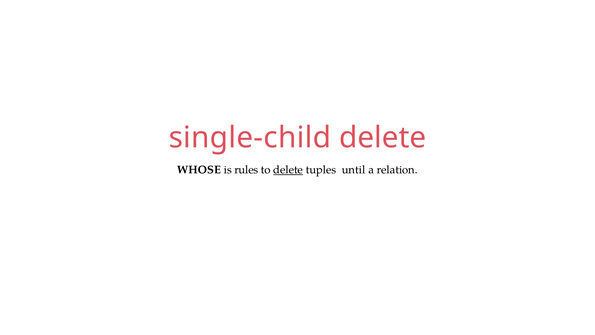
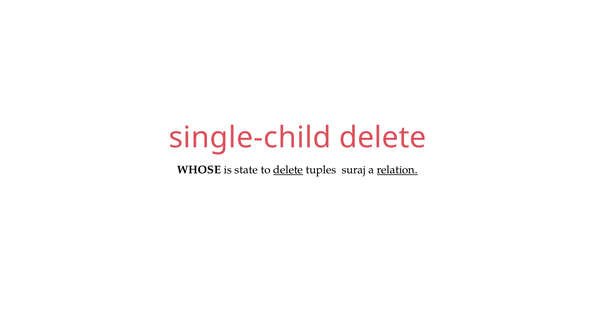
rules: rules -> state
until: until -> suraj
relation underline: none -> present
